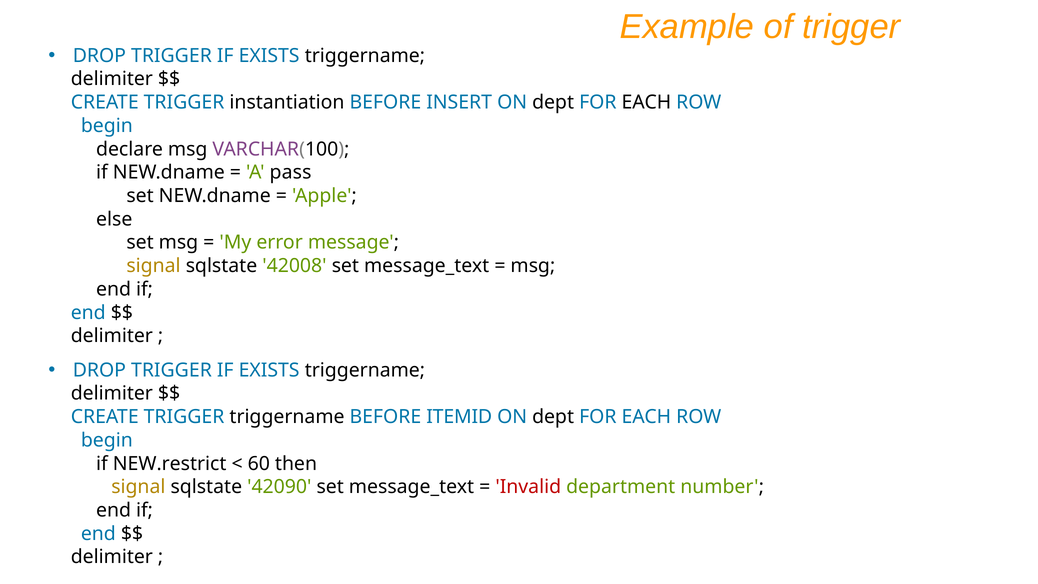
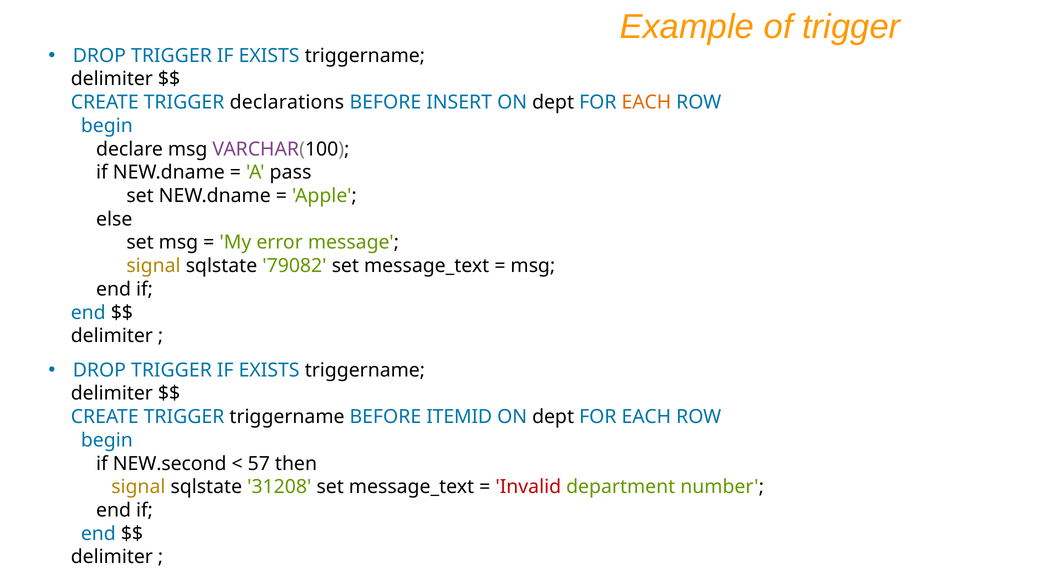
instantiation: instantiation -> declarations
EACH at (646, 102) colour: black -> orange
42008: 42008 -> 79082
NEW.restrict: NEW.restrict -> NEW.second
60: 60 -> 57
42090: 42090 -> 31208
